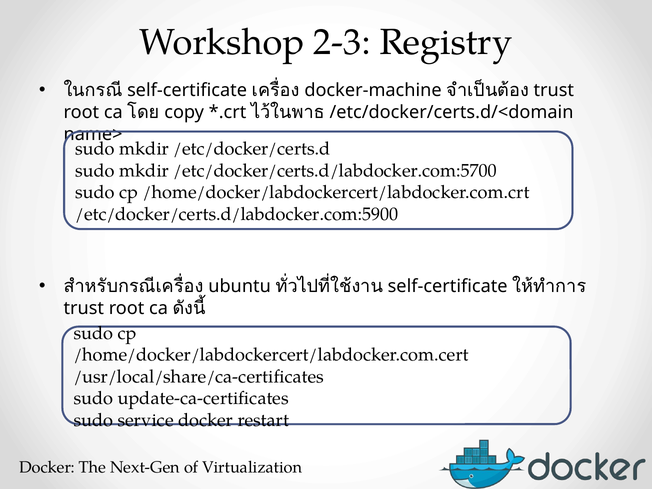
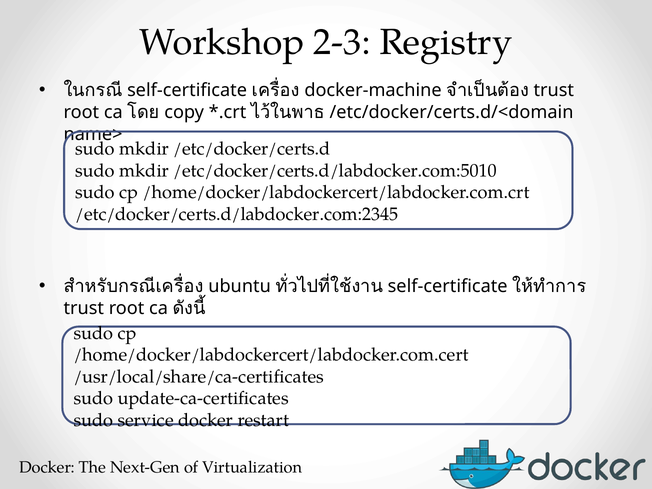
/etc/docker/certs.d/labdocker.com:5700: /etc/docker/certs.d/labdocker.com:5700 -> /etc/docker/certs.d/labdocker.com:5010
/etc/docker/certs.d/labdocker.com:5900: /etc/docker/certs.d/labdocker.com:5900 -> /etc/docker/certs.d/labdocker.com:2345
